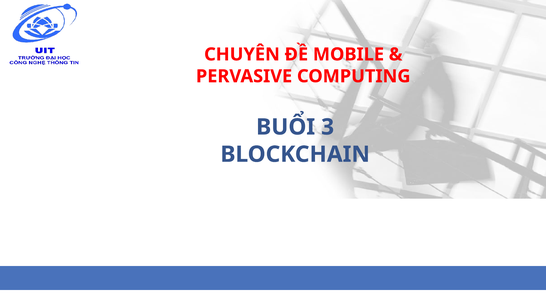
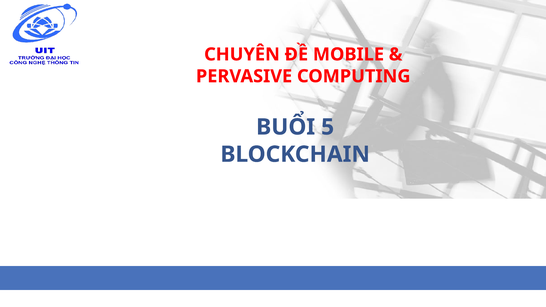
3: 3 -> 5
